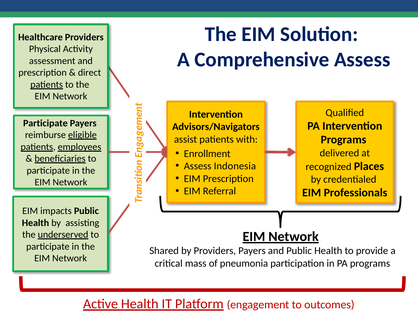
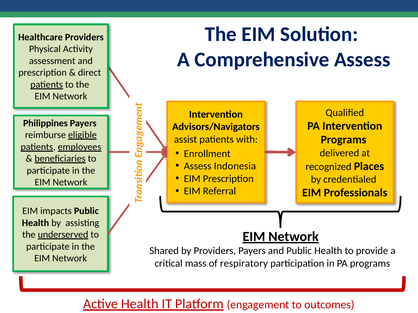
Participate at (45, 123): Participate -> Philippines
pneumonia: pneumonia -> respiratory
